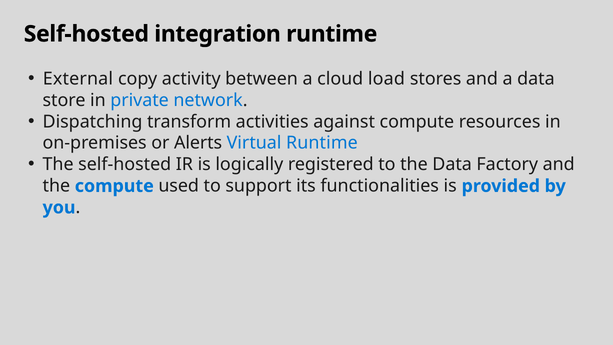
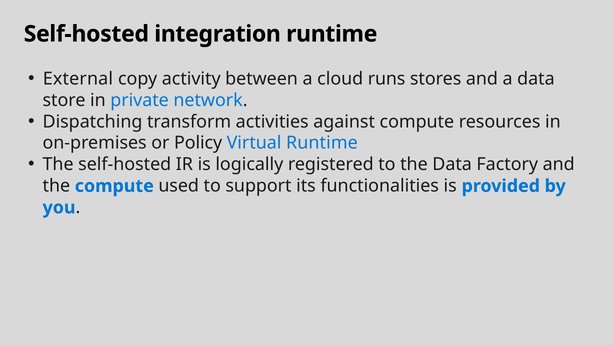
load: load -> runs
Alerts: Alerts -> Policy
